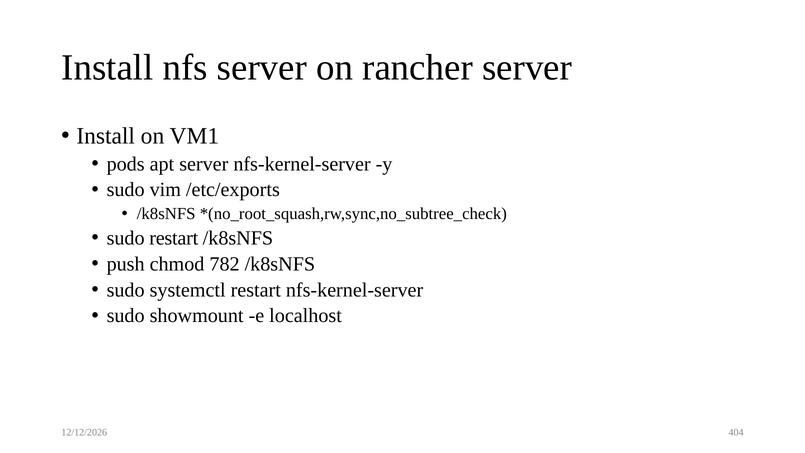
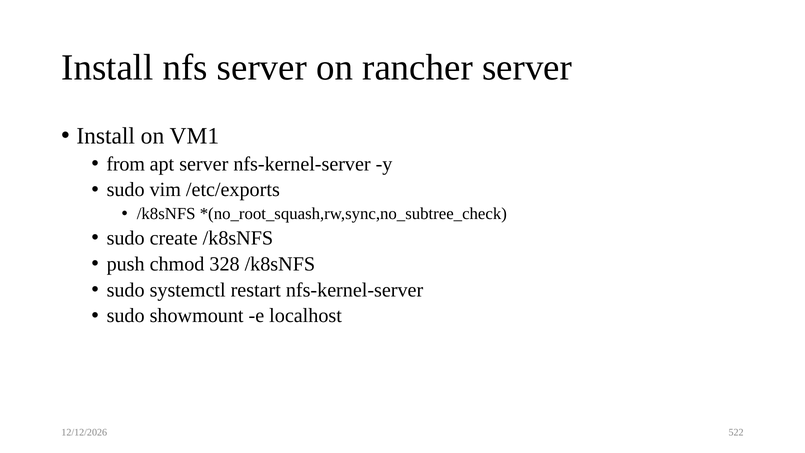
pods: pods -> from
sudo restart: restart -> create
782: 782 -> 328
404: 404 -> 522
